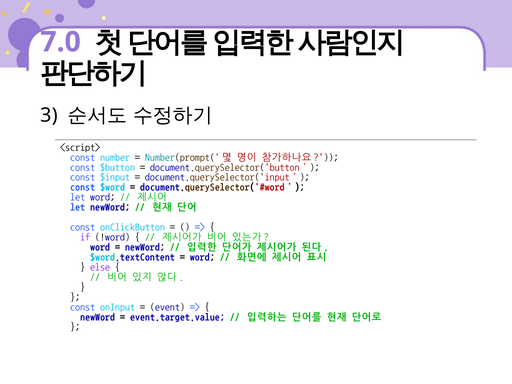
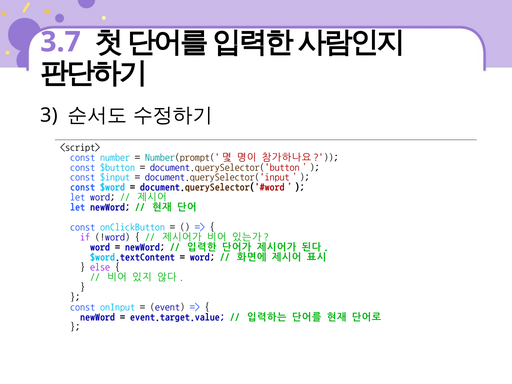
7.0: 7.0 -> 3.7
